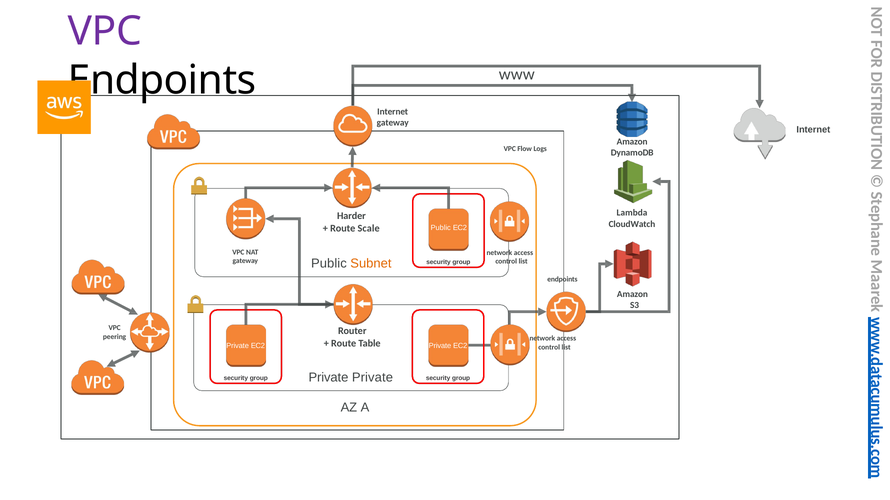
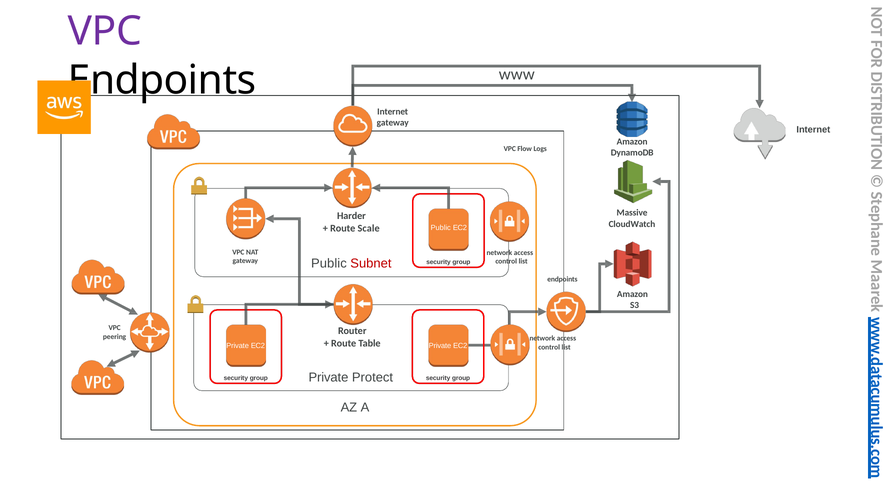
Lambda: Lambda -> Massive
Subnet colour: orange -> red
Private Private: Private -> Protect
